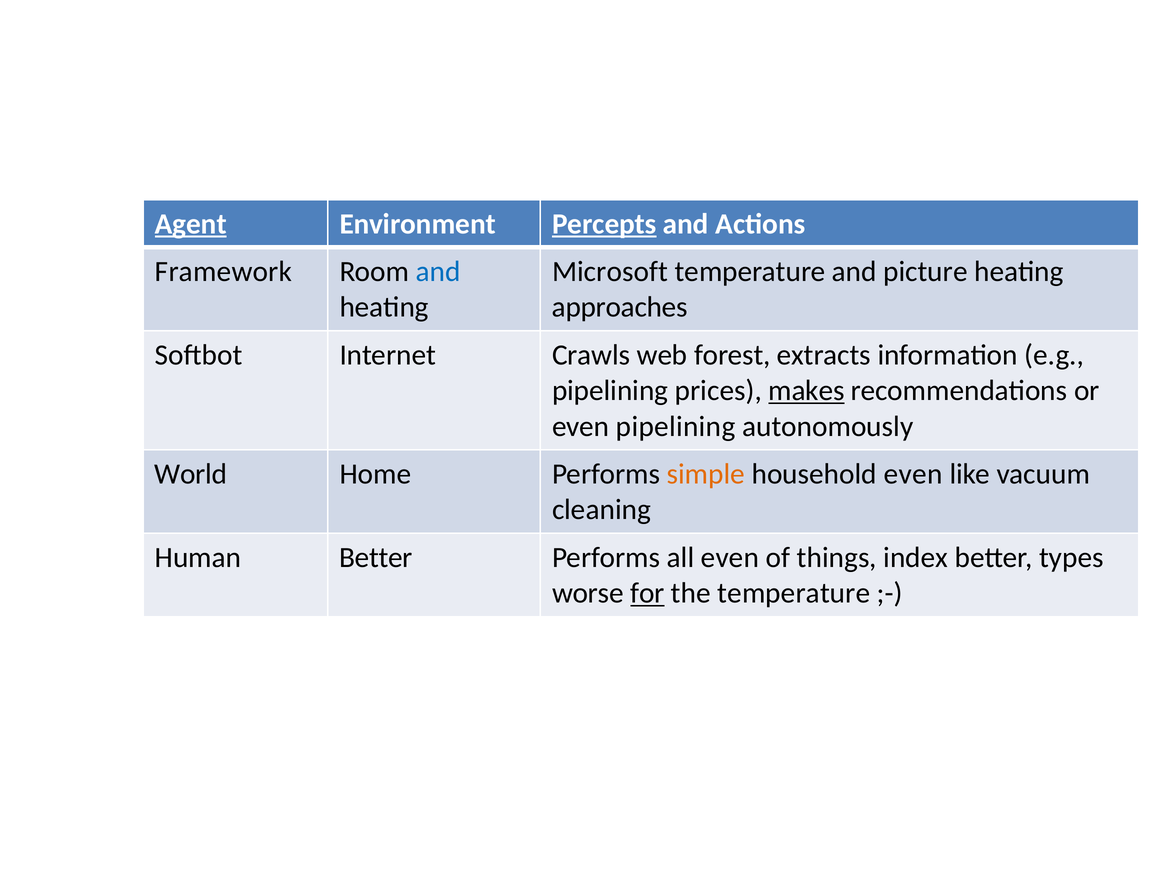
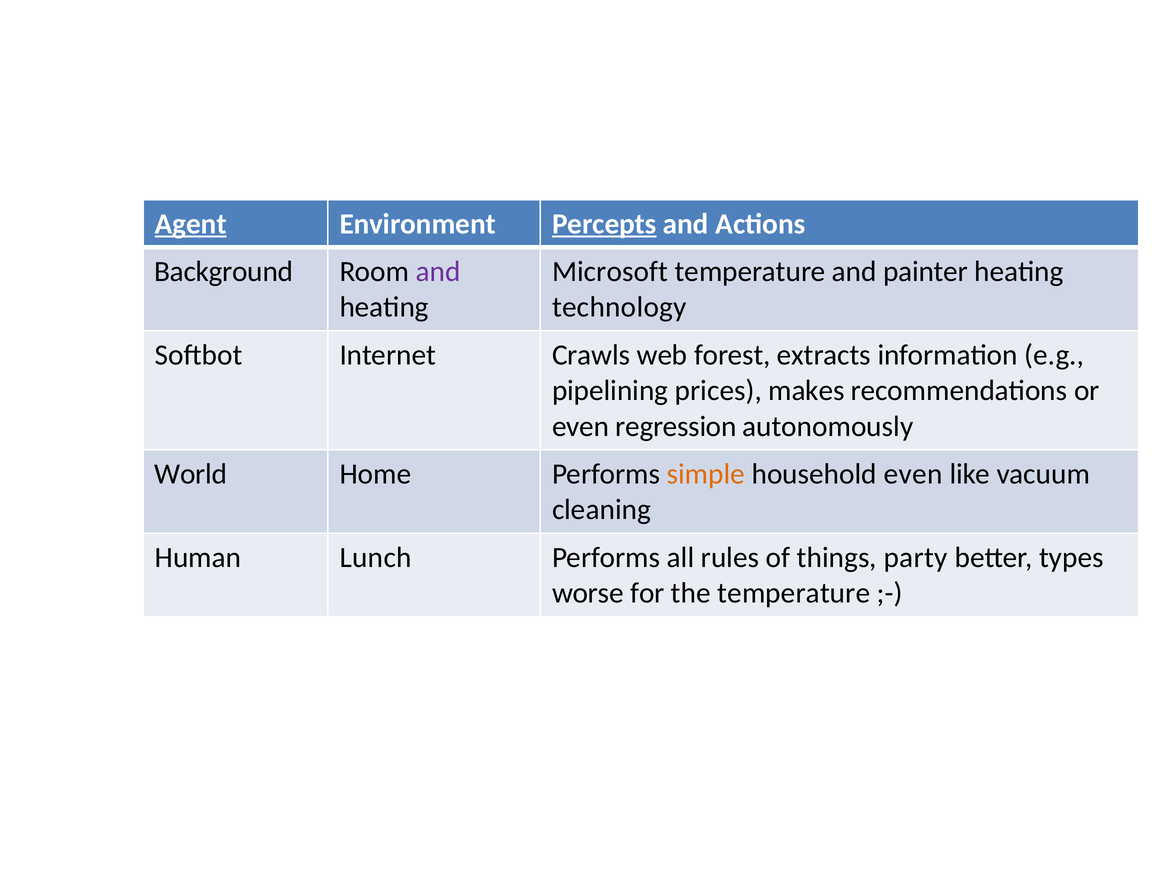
Framework: Framework -> Background
and at (438, 271) colour: blue -> purple
picture: picture -> painter
approaches: approaches -> technology
makes underline: present -> none
even pipelining: pipelining -> regression
Human Better: Better -> Lunch
all even: even -> rules
index: index -> party
for underline: present -> none
